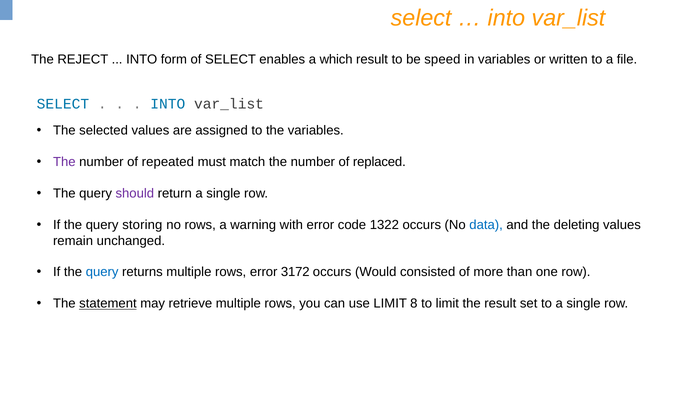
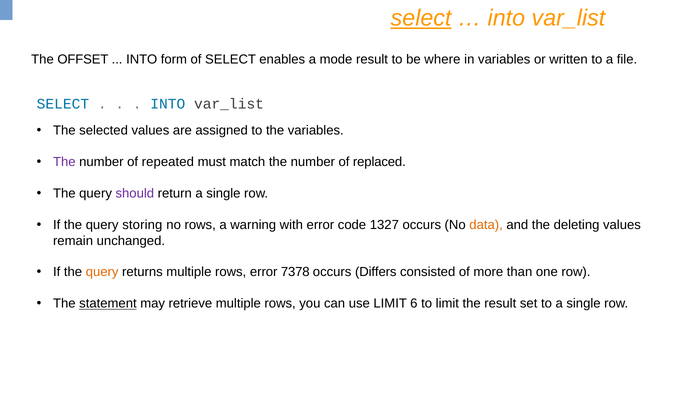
select at (421, 18) underline: none -> present
REJECT: REJECT -> OFFSET
which: which -> mode
speed: speed -> where
1322: 1322 -> 1327
data colour: blue -> orange
query at (102, 272) colour: blue -> orange
3172: 3172 -> 7378
Would: Would -> Differs
8: 8 -> 6
